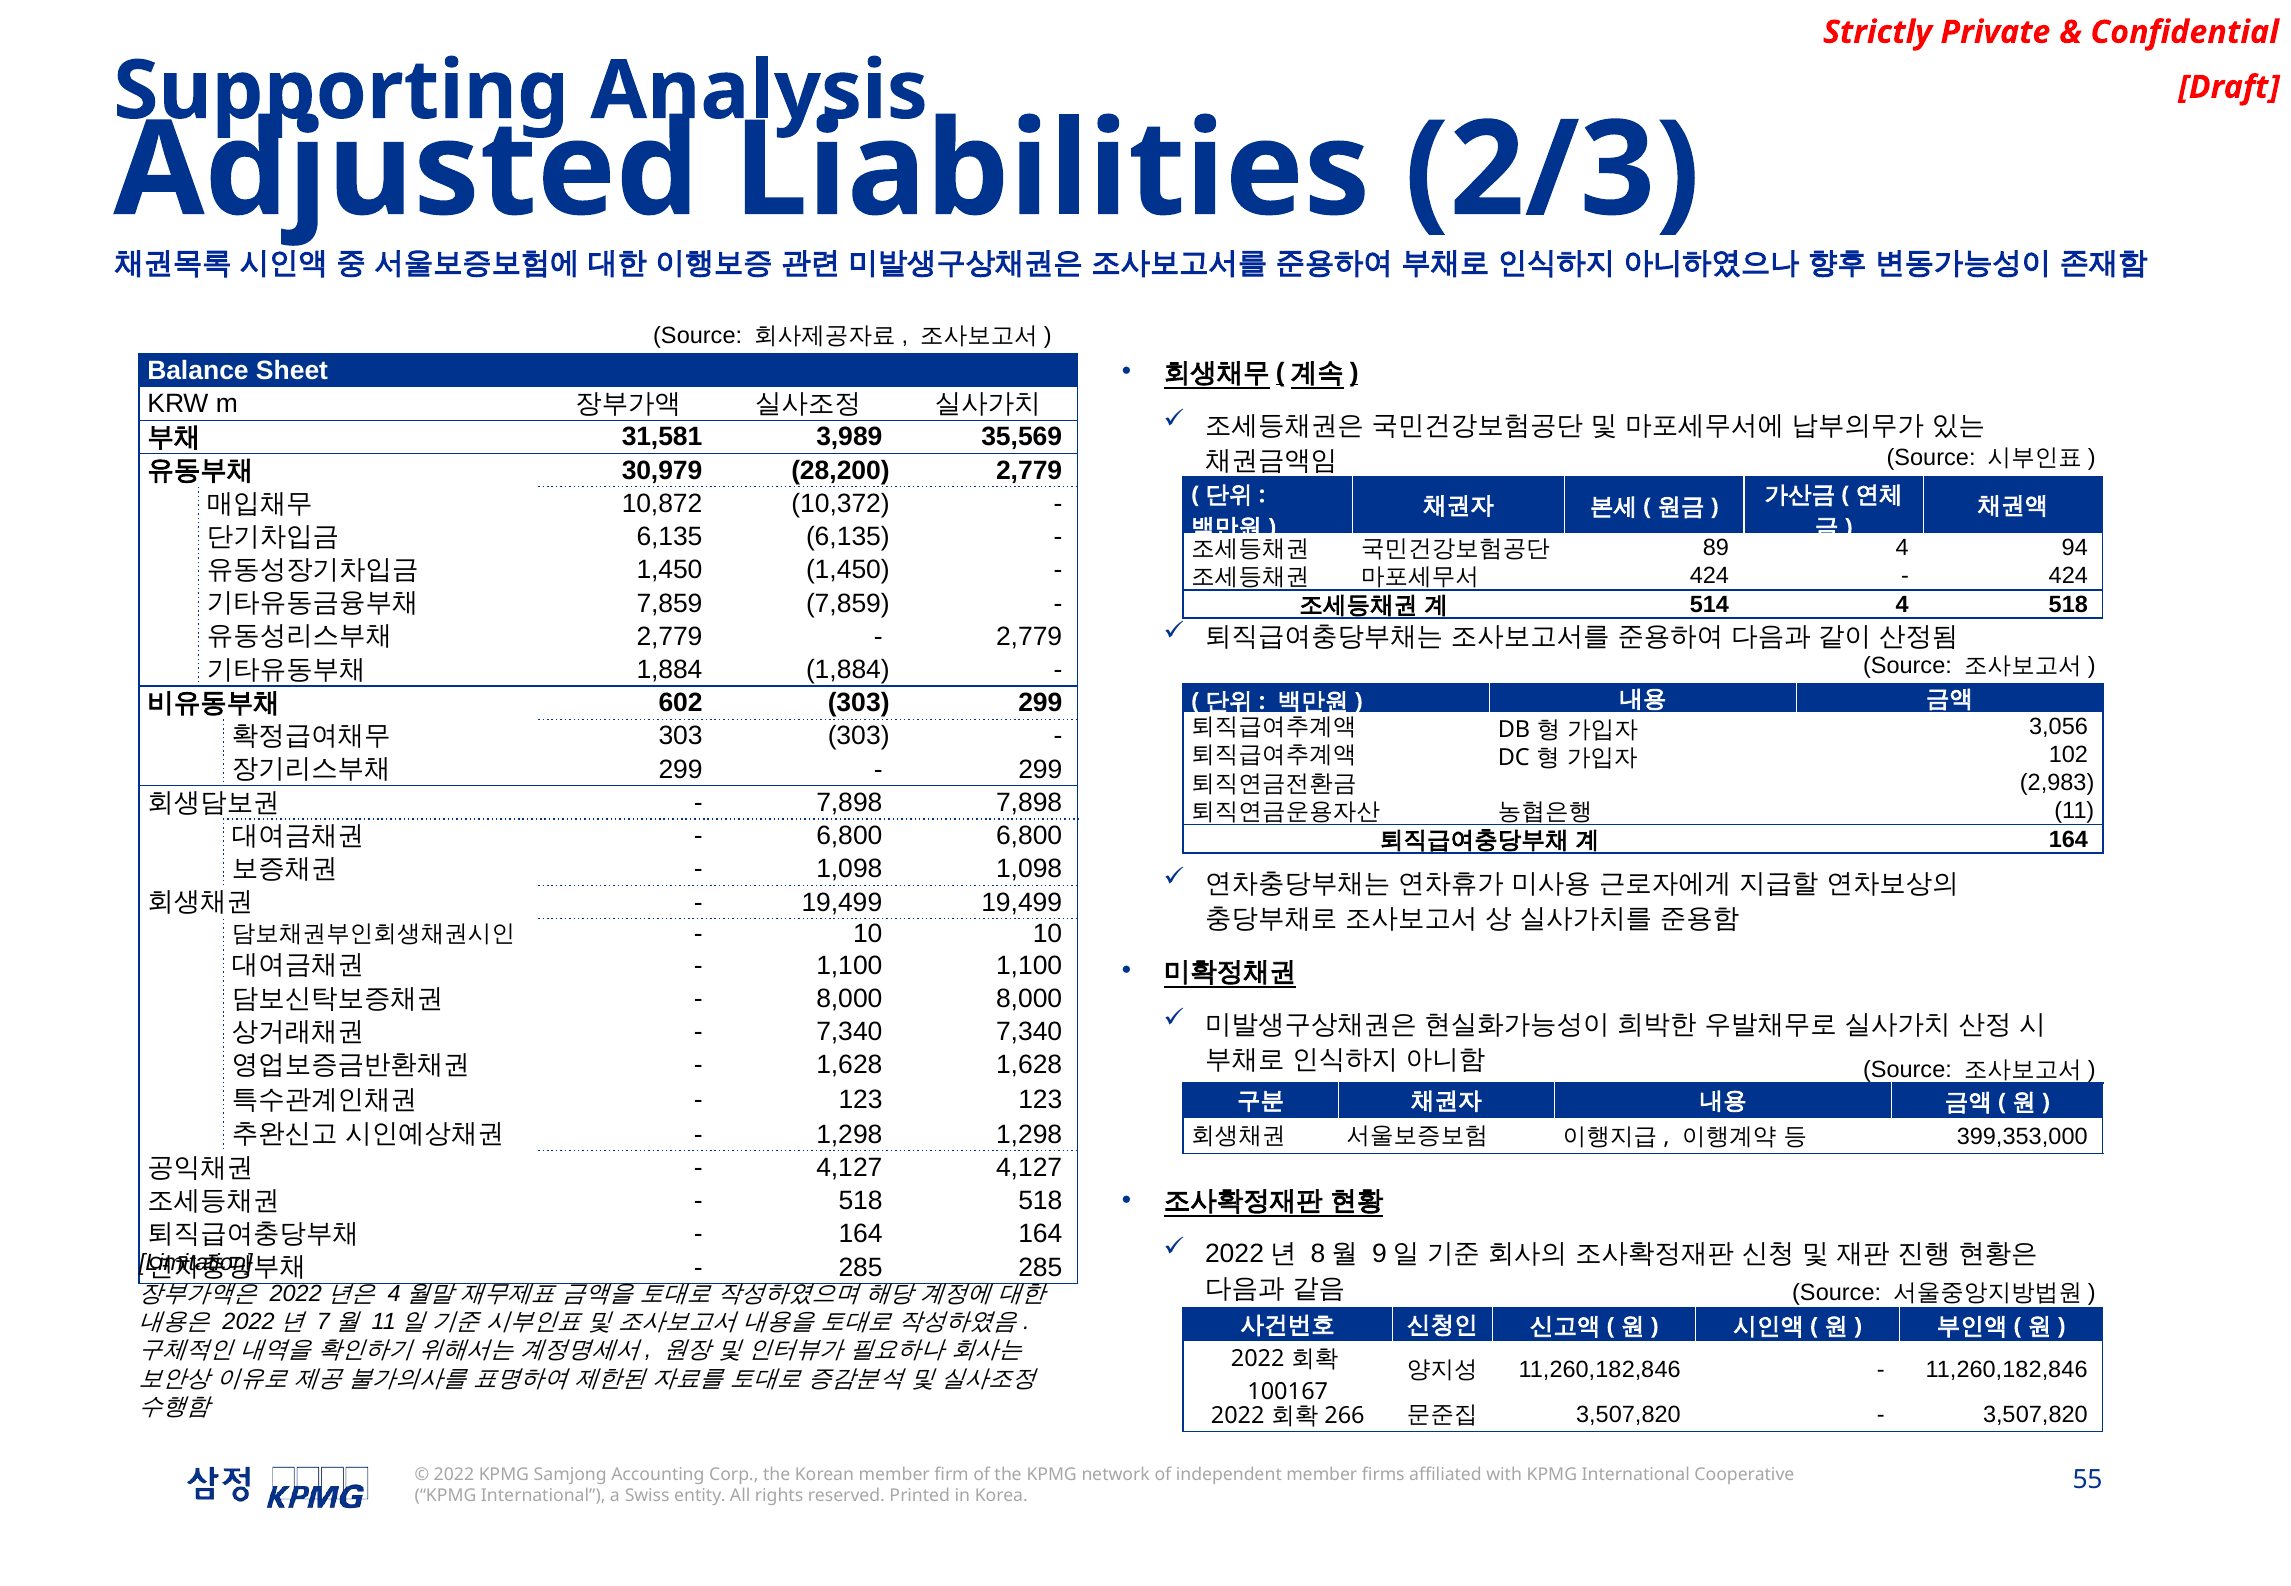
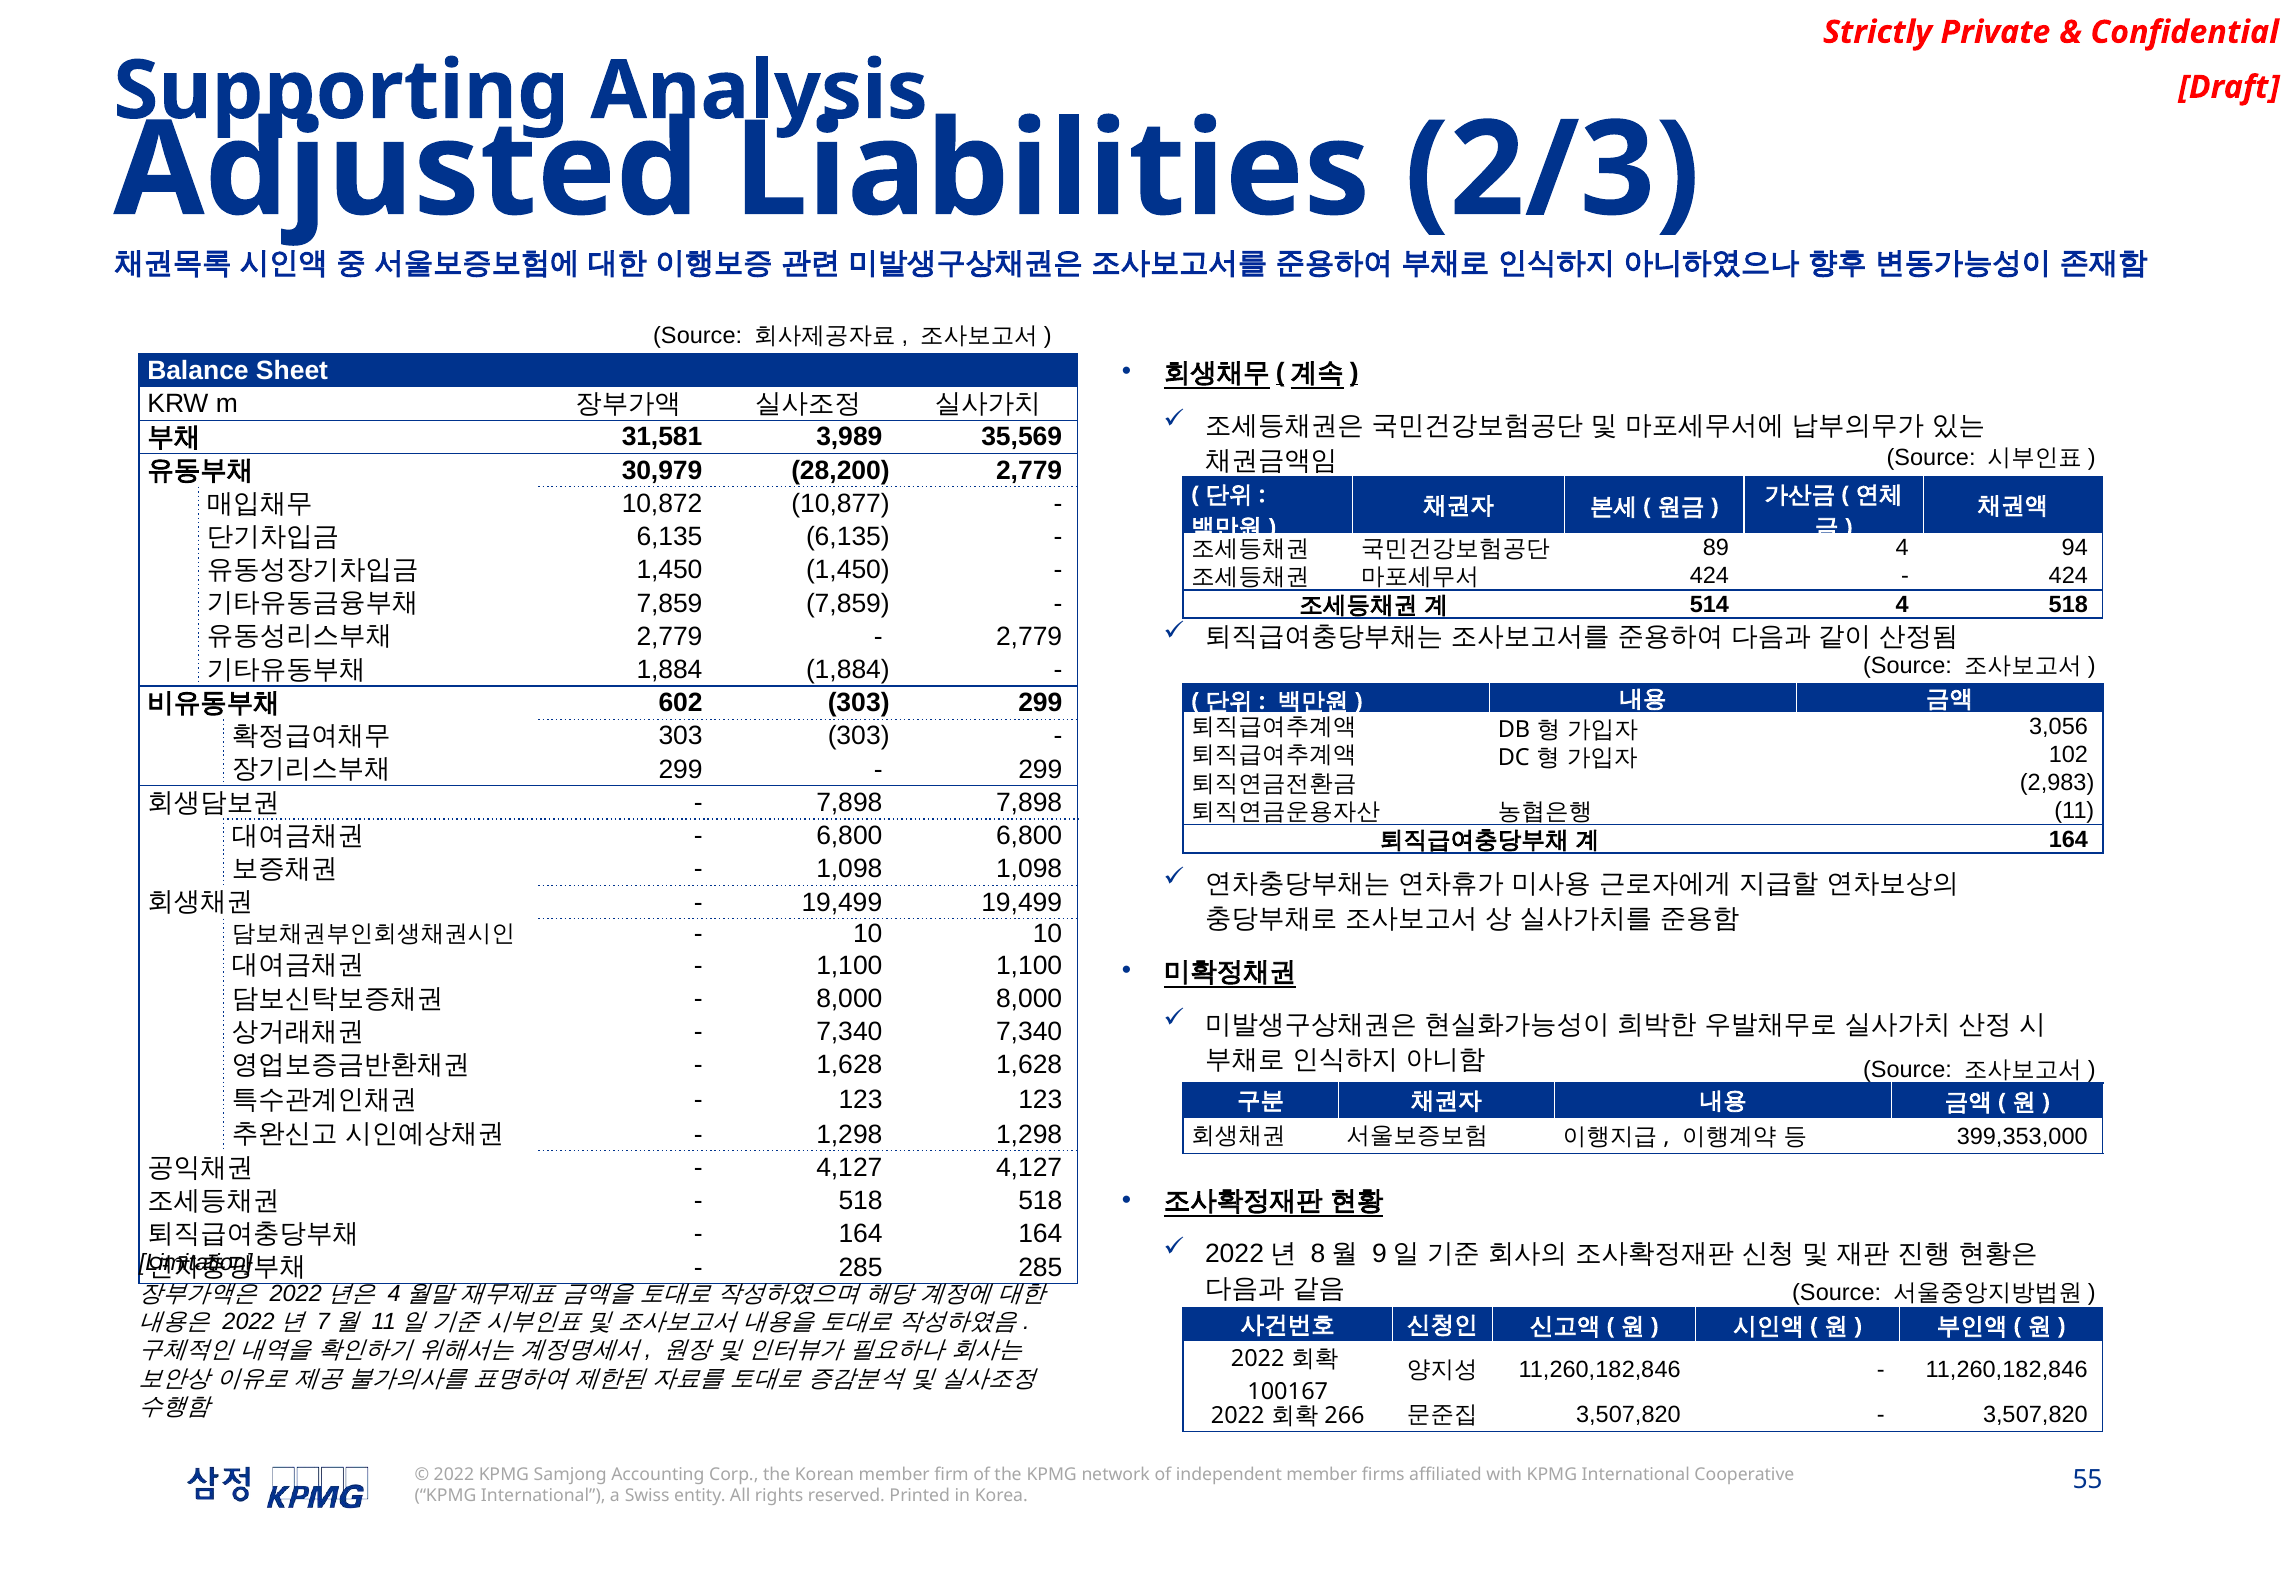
10,372: 10,372 -> 10,877
